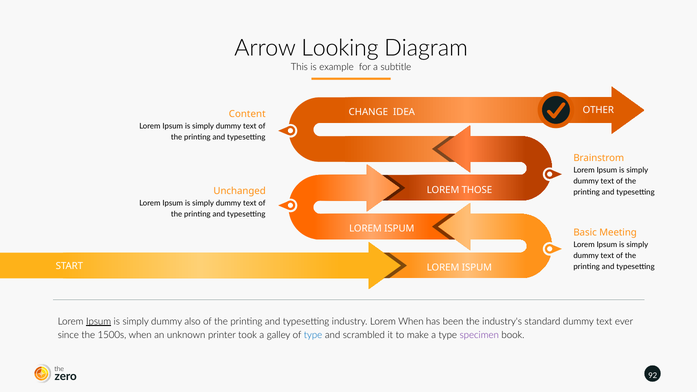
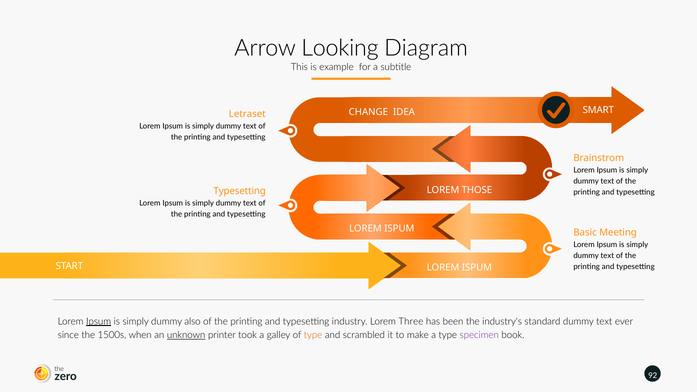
OTHER: OTHER -> SMART
Content: Content -> Letraset
Unchanged at (240, 191): Unchanged -> Typesetting
Lorem When: When -> Three
unknown underline: none -> present
type at (313, 335) colour: blue -> orange
